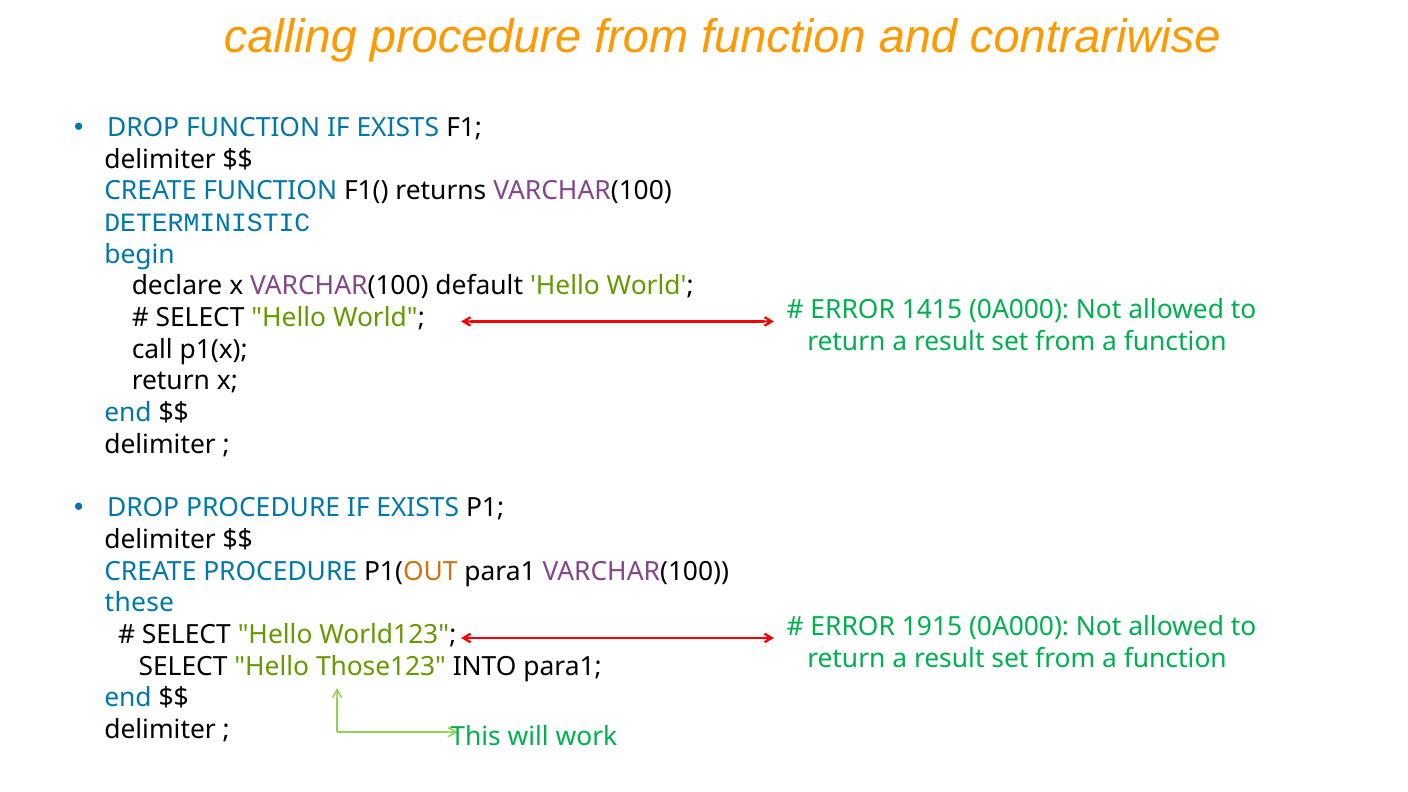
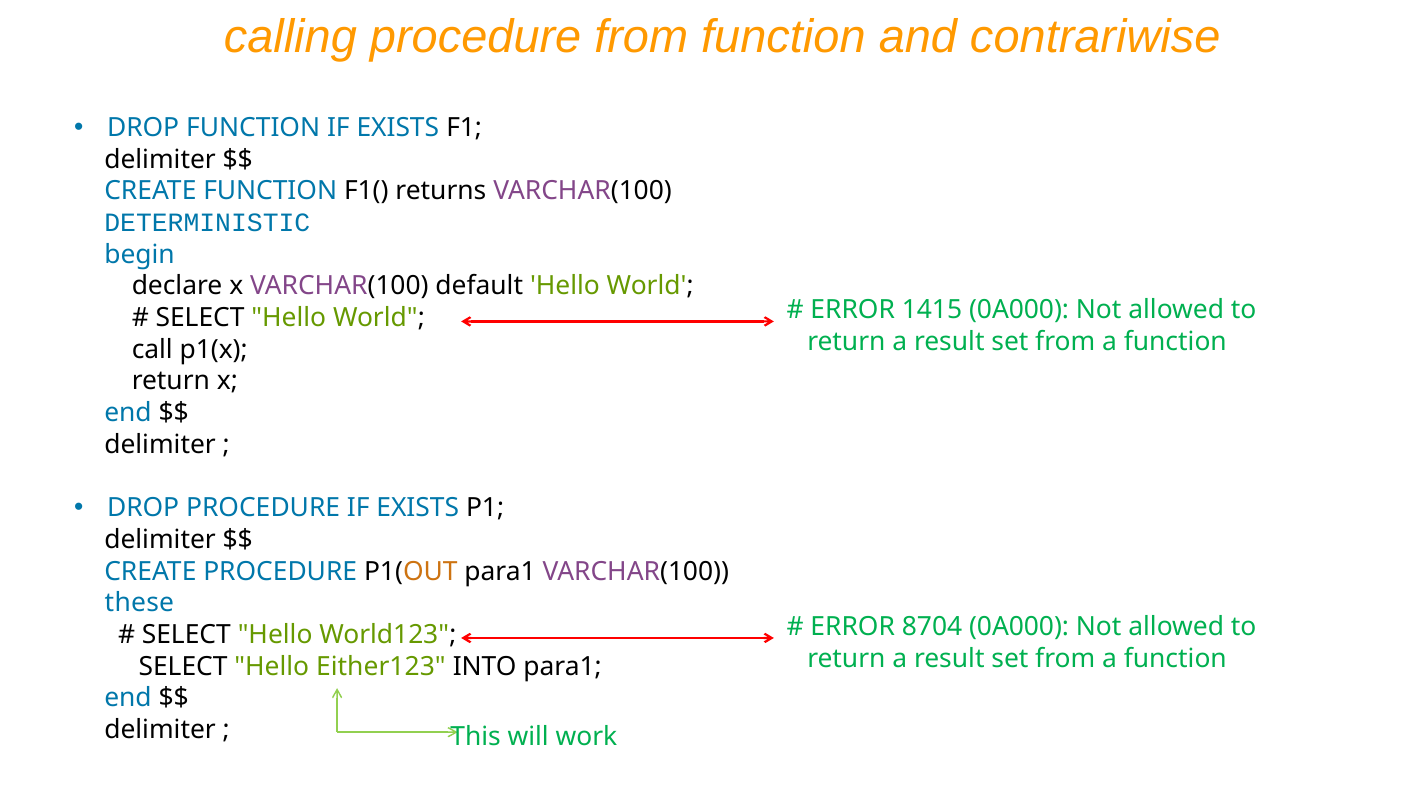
1915: 1915 -> 8704
Those123: Those123 -> Either123
